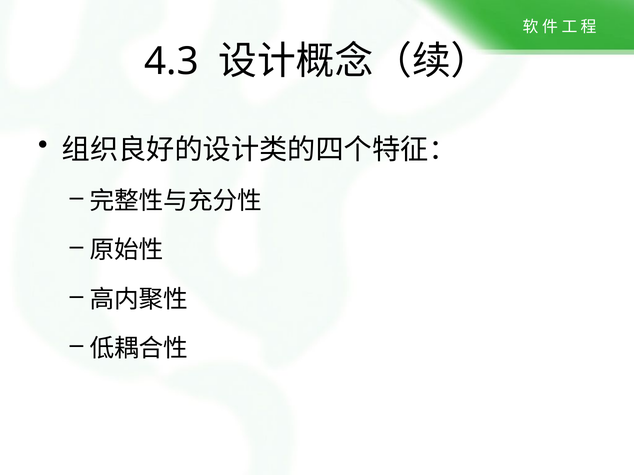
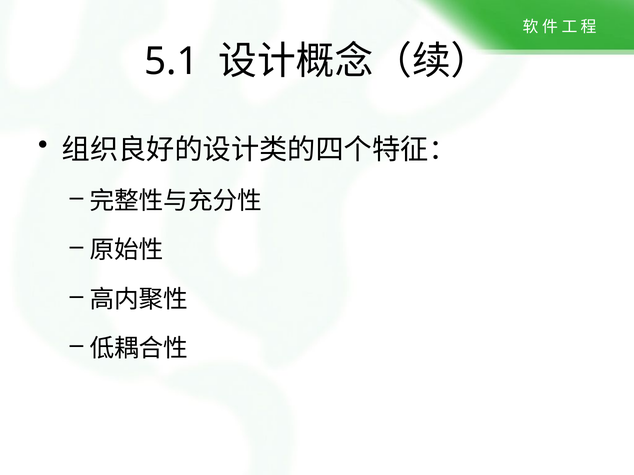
4.3: 4.3 -> 5.1
